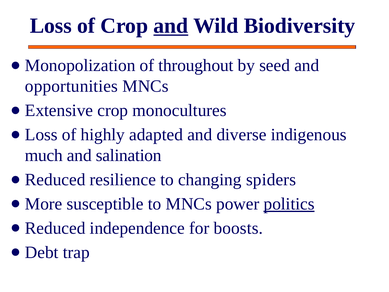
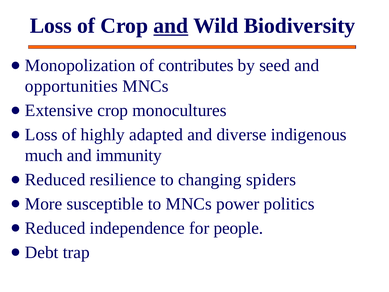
throughout: throughout -> contributes
salination: salination -> immunity
politics underline: present -> none
boosts: boosts -> people
